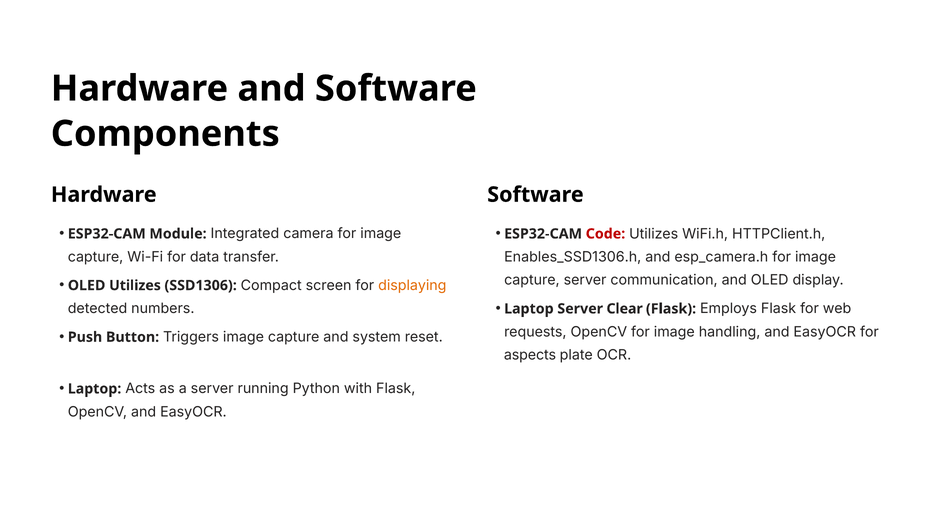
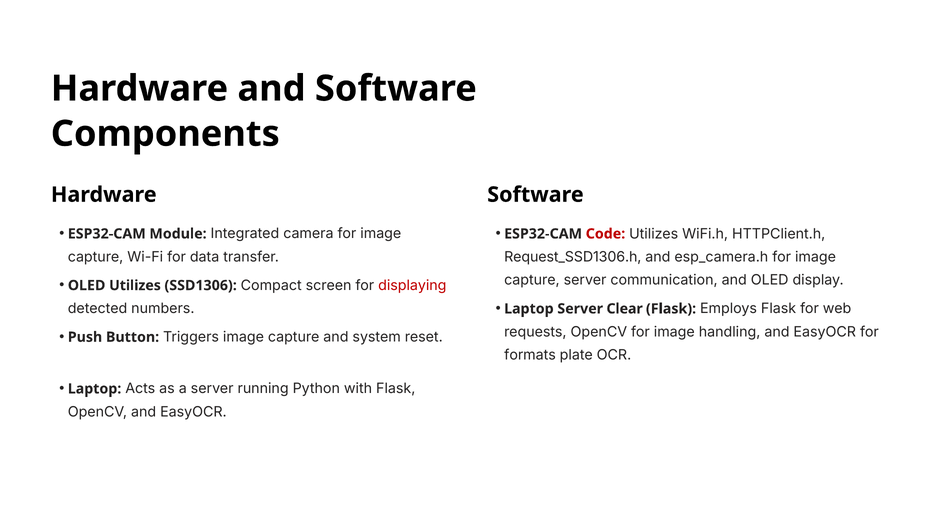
Enables_SSD1306.h: Enables_SSD1306.h -> Request_SSD1306.h
displaying colour: orange -> red
aspects: aspects -> formats
